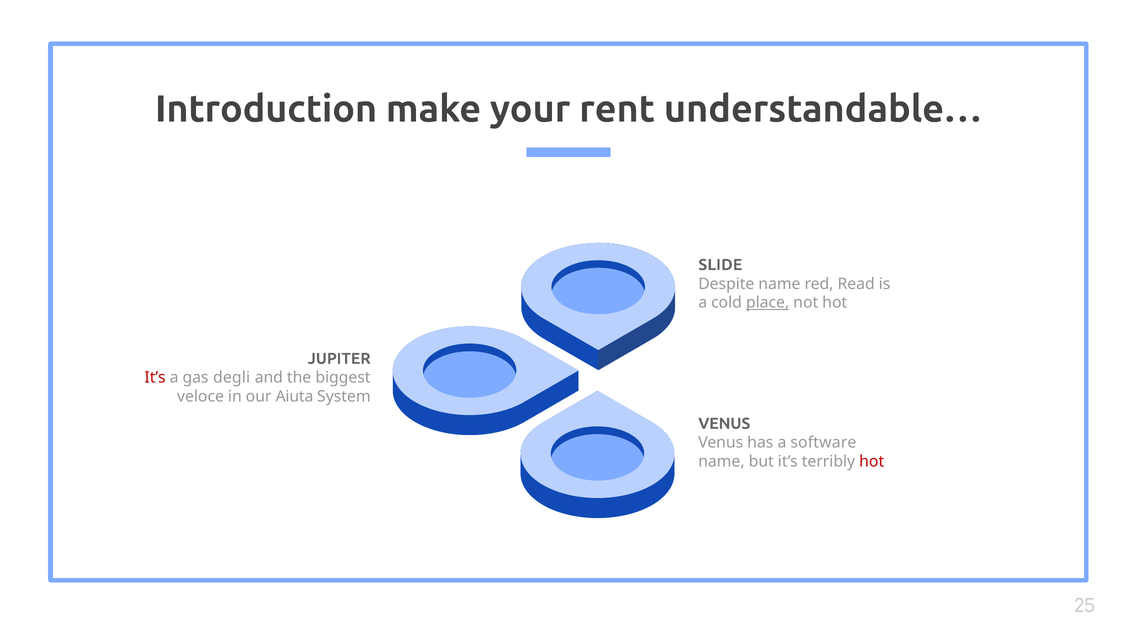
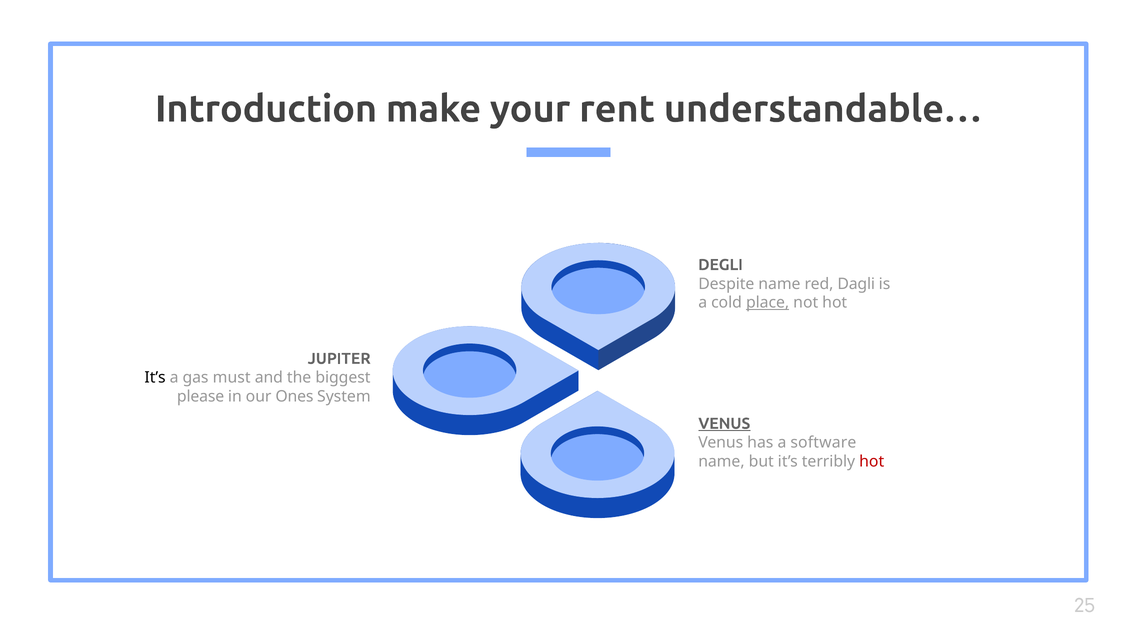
SLIDE: SLIDE -> DEGLI
Read: Read -> Dagli
It’s at (155, 377) colour: red -> black
degli: degli -> must
veloce: veloce -> please
Aiuta: Aiuta -> Ones
VENUS at (724, 423) underline: none -> present
